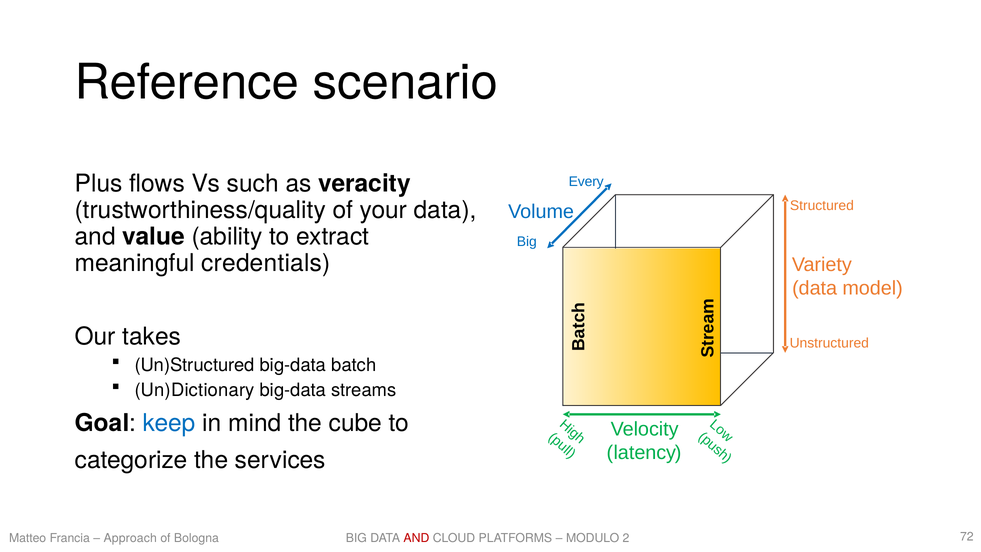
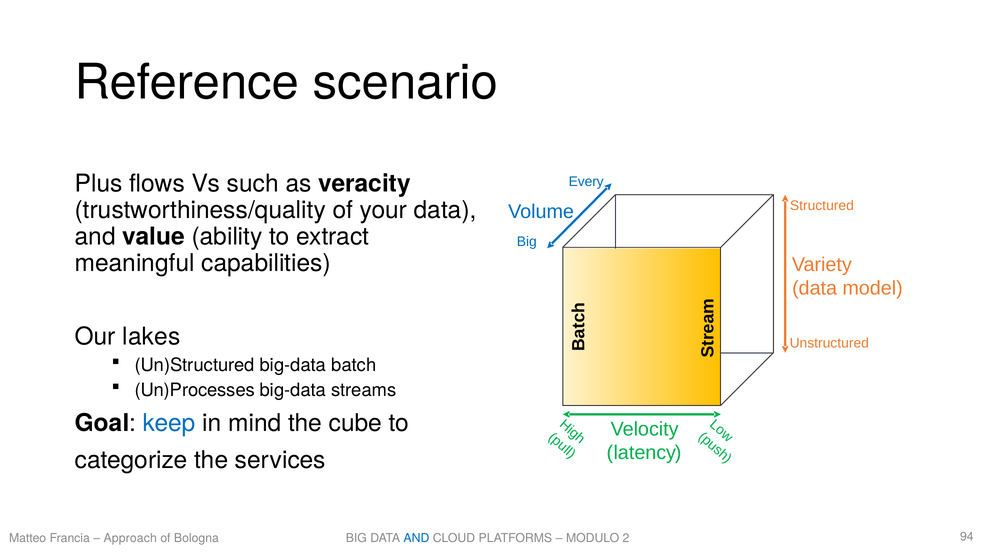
credentials: credentials -> capabilities
takes: takes -> lakes
Un)Dictionary: Un)Dictionary -> Un)Processes
AND at (416, 538) colour: red -> blue
72: 72 -> 94
